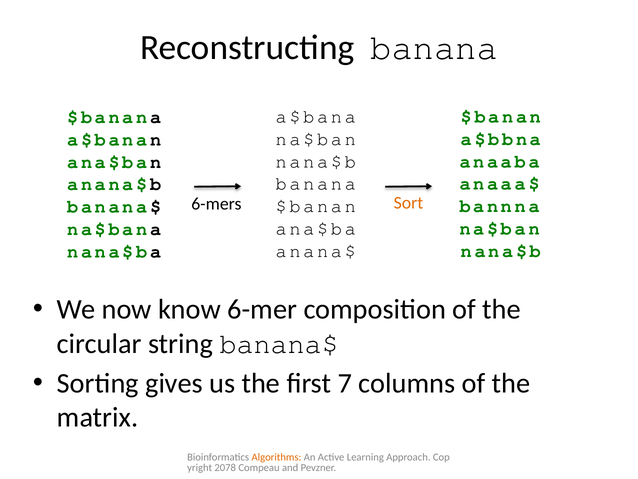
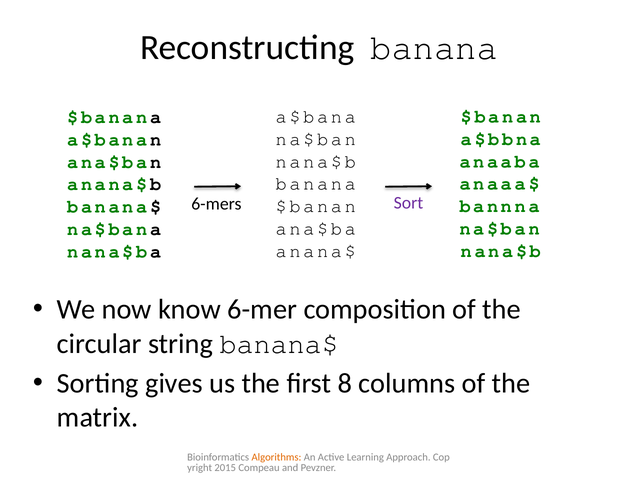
Sort colour: orange -> purple
7: 7 -> 8
2078: 2078 -> 2015
